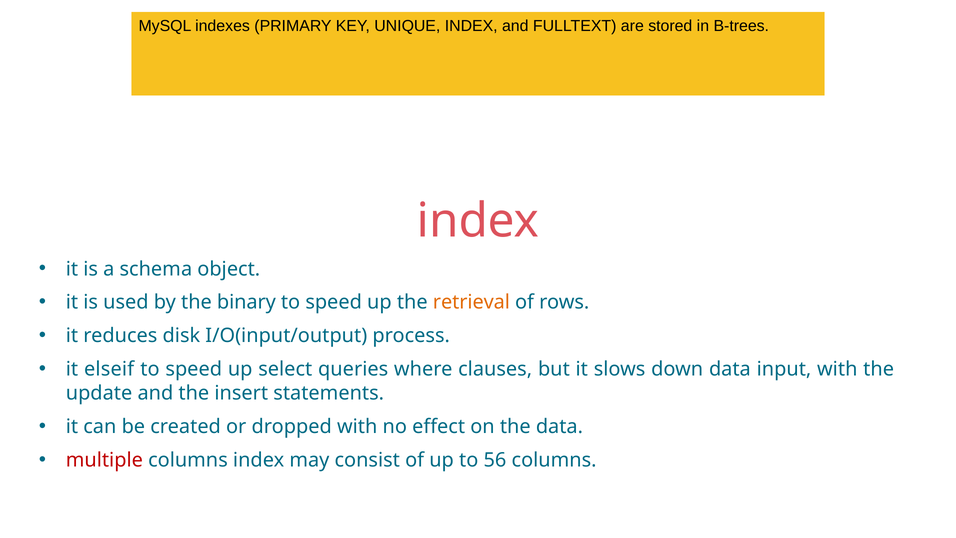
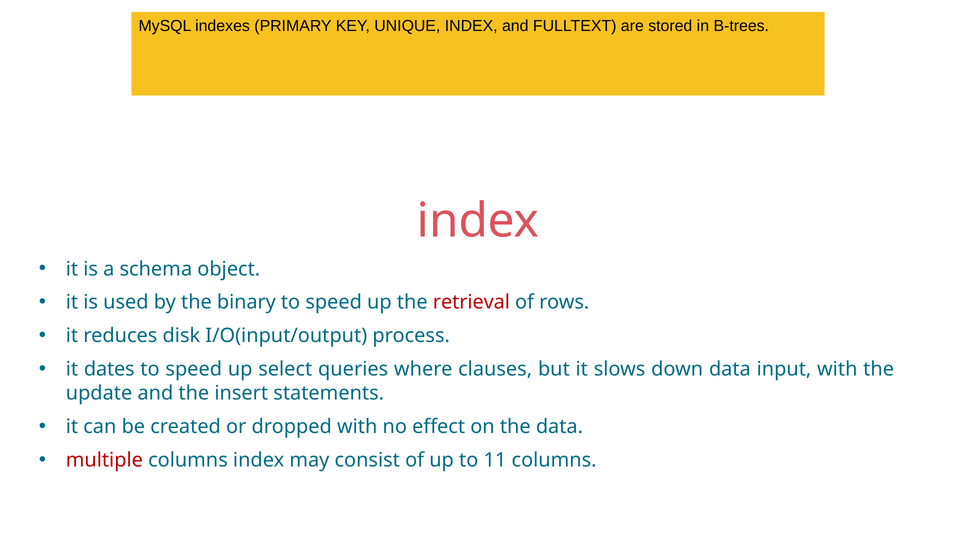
retrieval colour: orange -> red
elseif: elseif -> dates
56: 56 -> 11
